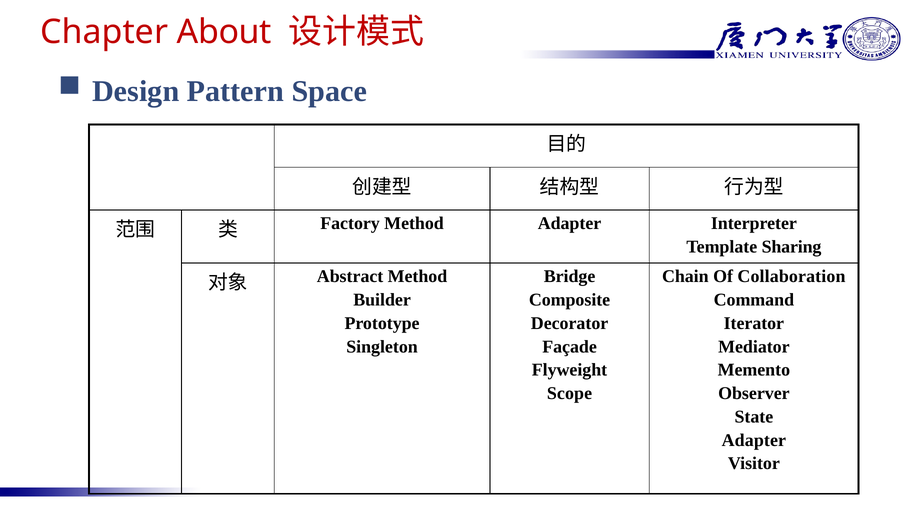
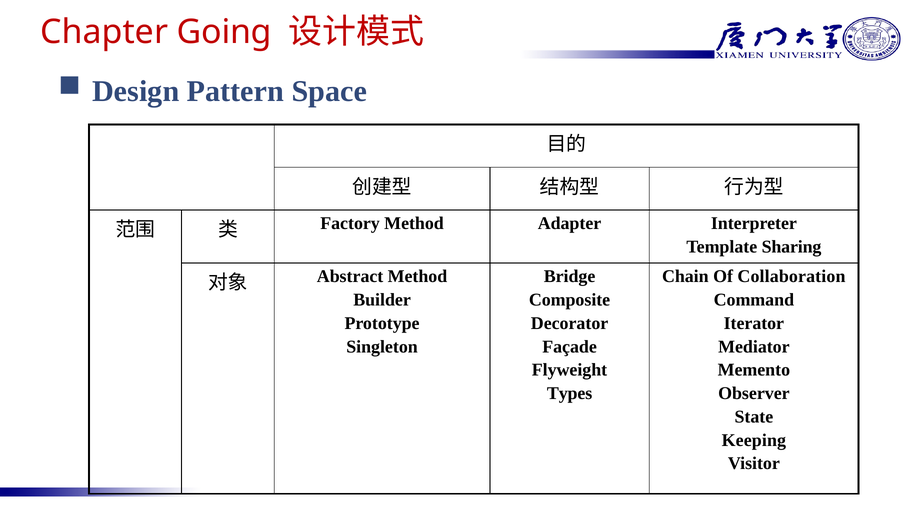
About: About -> Going
Scope: Scope -> Types
Adapter at (754, 440): Adapter -> Keeping
